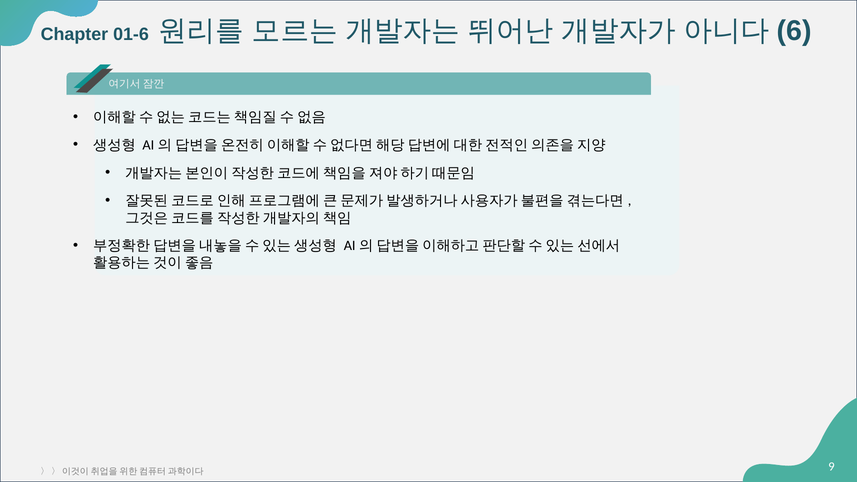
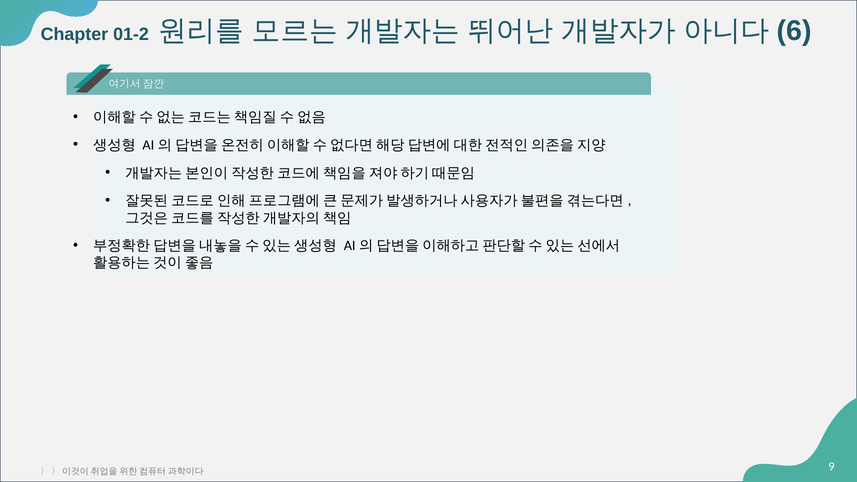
01-6: 01-6 -> 01-2
